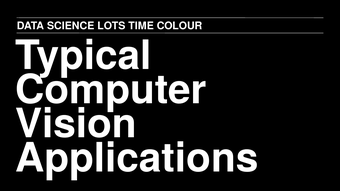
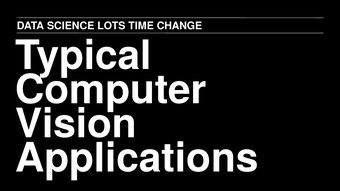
COLOUR: COLOUR -> CHANGE
